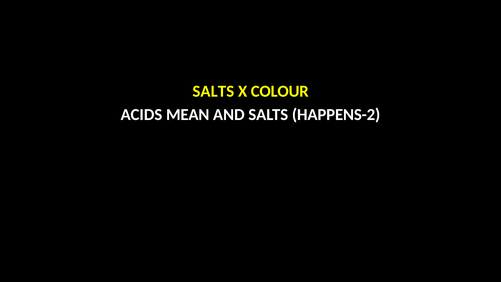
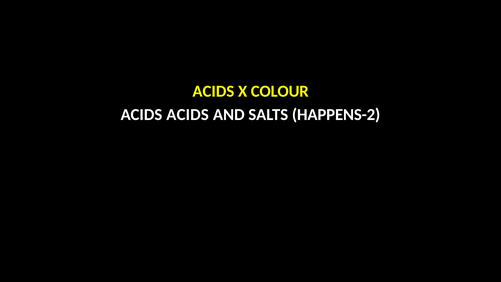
SALTS at (213, 91): SALTS -> ACIDS
ACIDS MEAN: MEAN -> ACIDS
